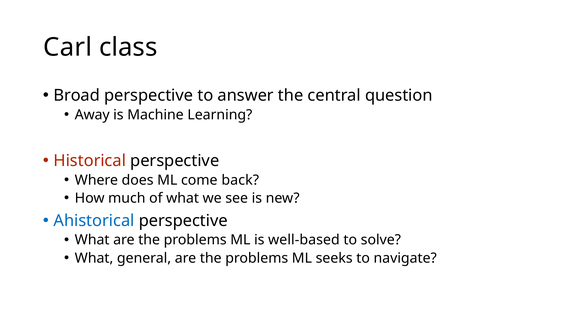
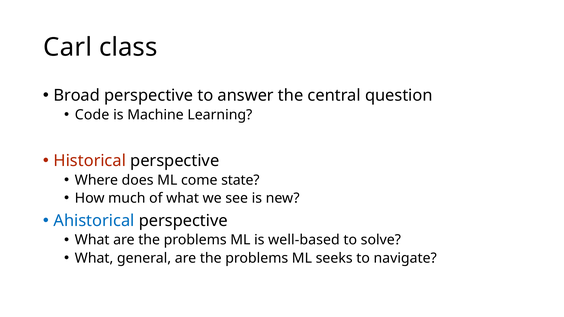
Away: Away -> Code
back: back -> state
